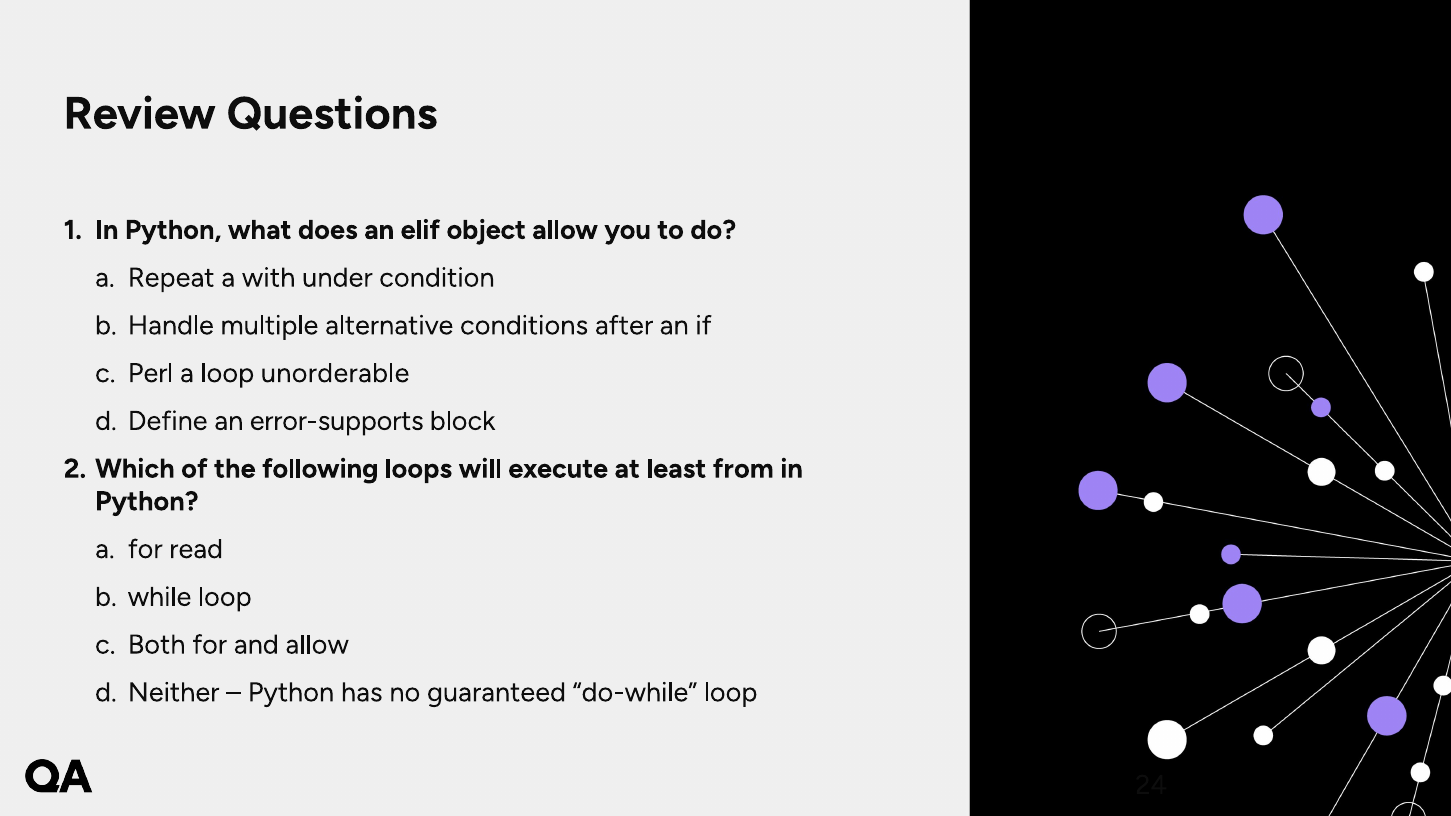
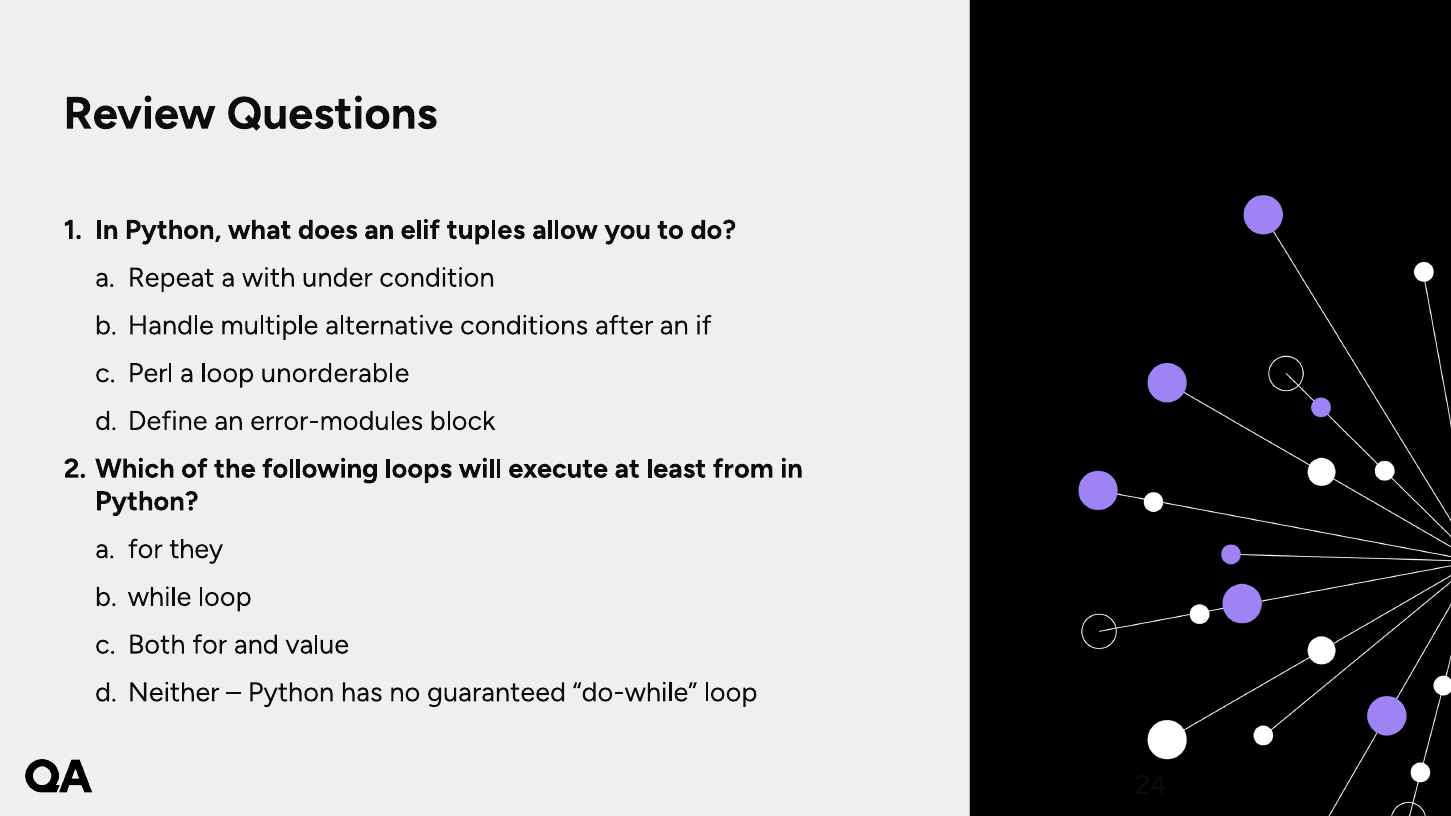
object: object -> tuples
error-supports: error-supports -> error-modules
read: read -> they
and allow: allow -> value
